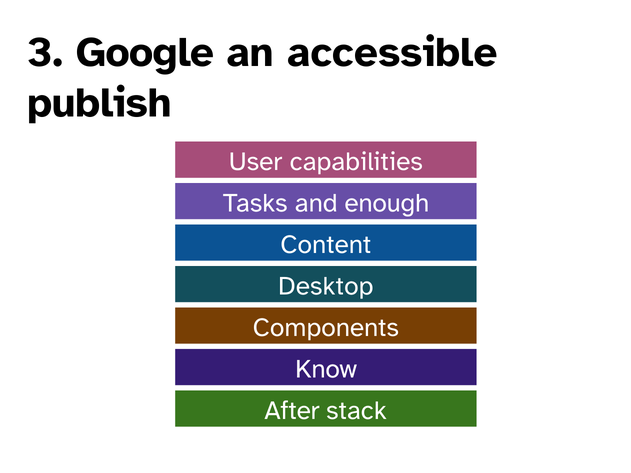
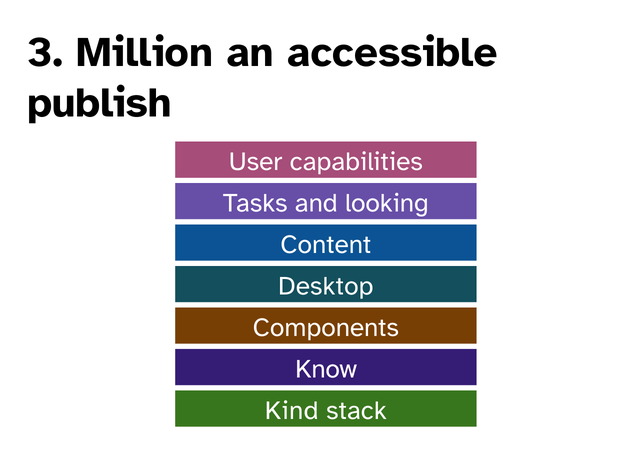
Google: Google -> Million
enough: enough -> looking
After: After -> Kind
